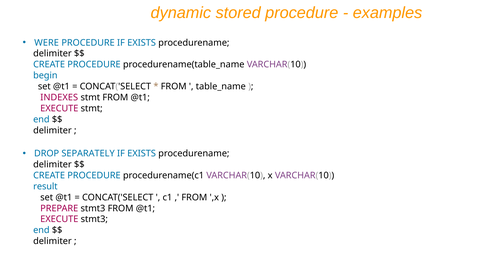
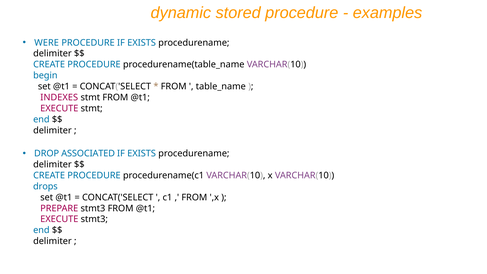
SEPARATELY: SEPARATELY -> ASSOCIATED
result: result -> drops
